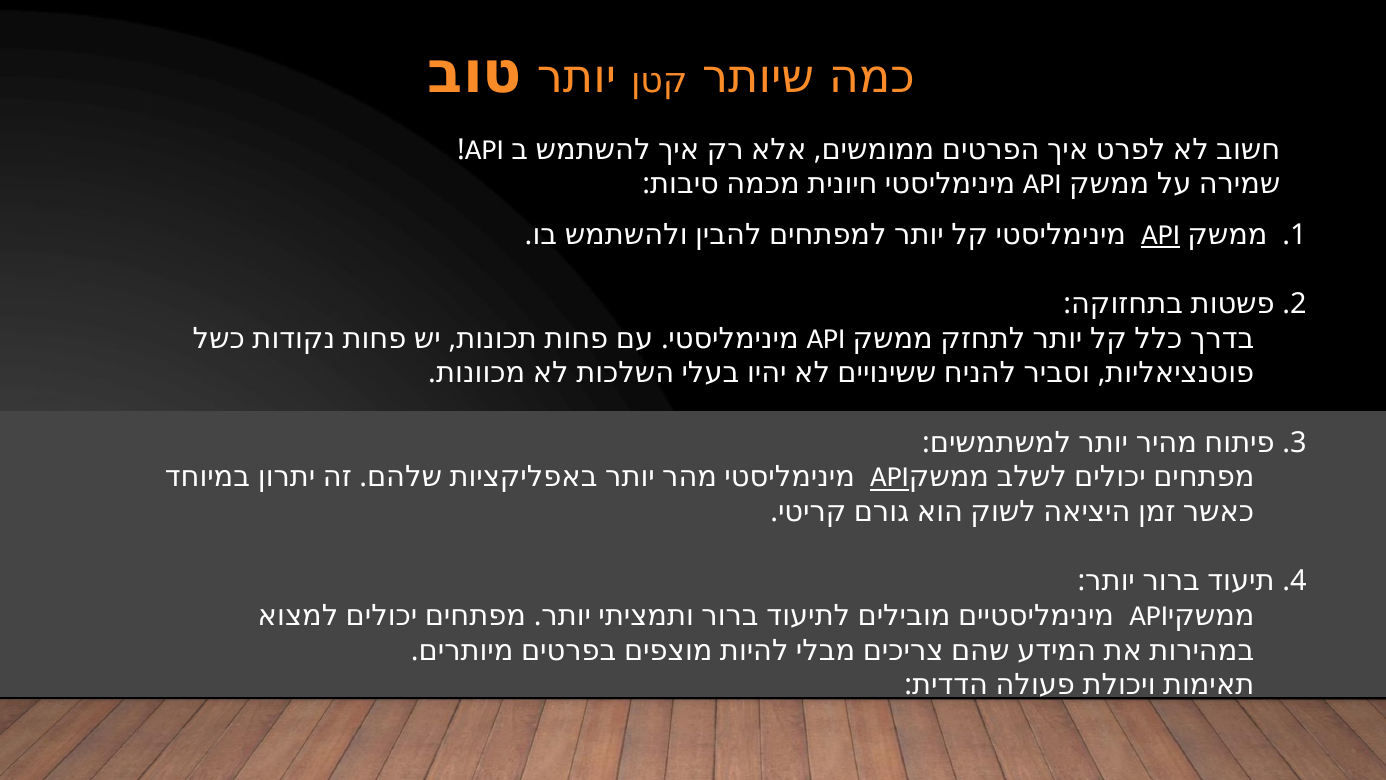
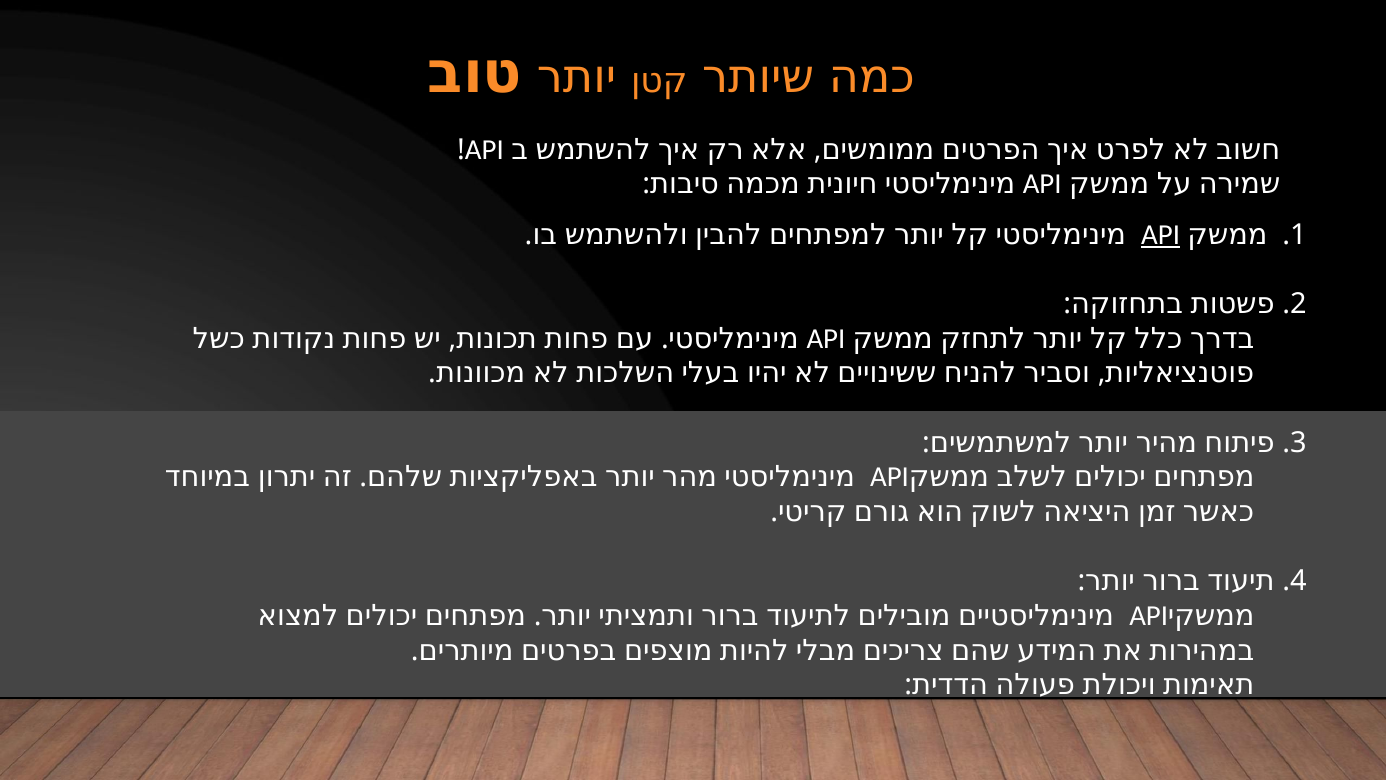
API at (890, 477) underline: present -> none
